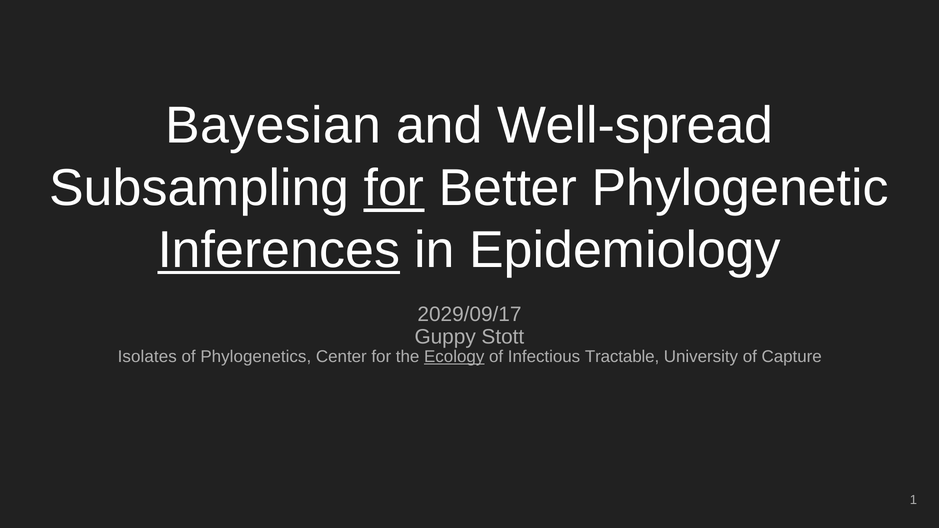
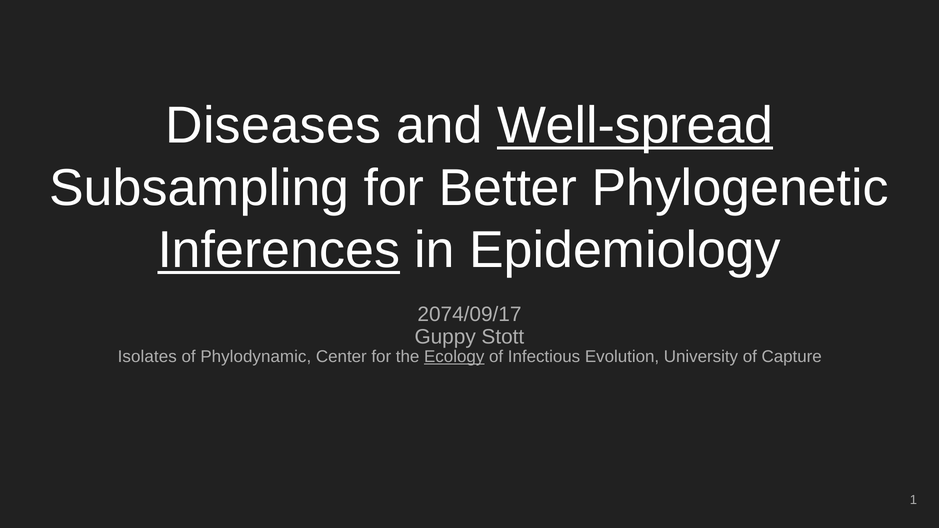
Bayesian: Bayesian -> Diseases
Well-spread underline: none -> present
for at (394, 188) underline: present -> none
2029/09/17: 2029/09/17 -> 2074/09/17
Phylogenetics: Phylogenetics -> Phylodynamic
Tractable: Tractable -> Evolution
